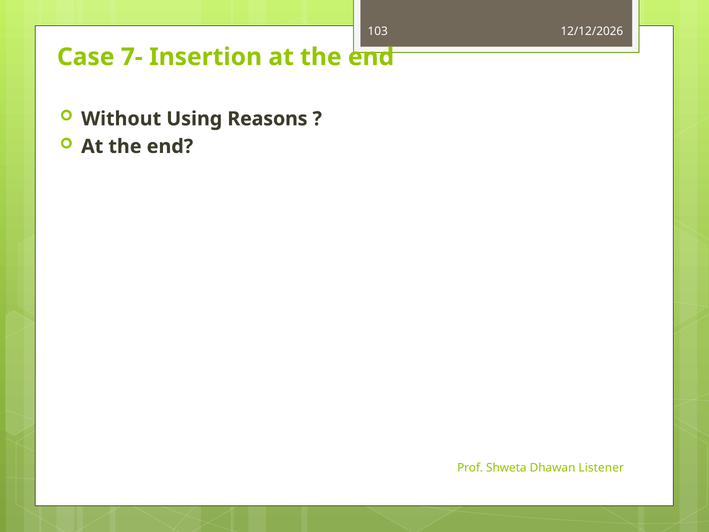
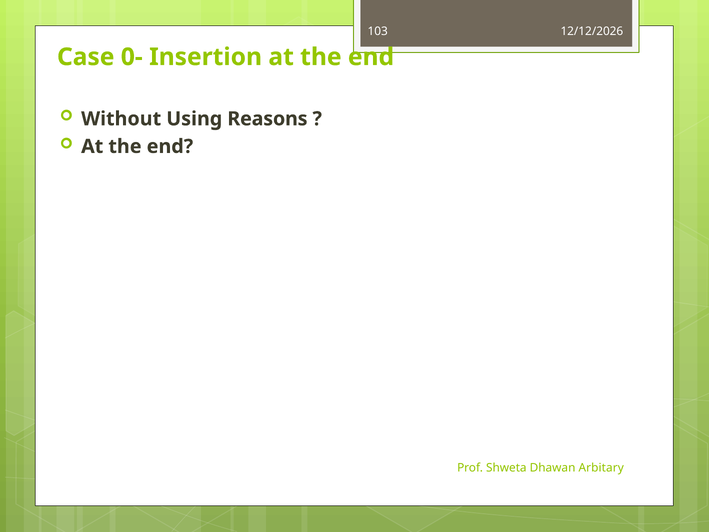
7-: 7- -> 0-
Listener: Listener -> Arbitary
